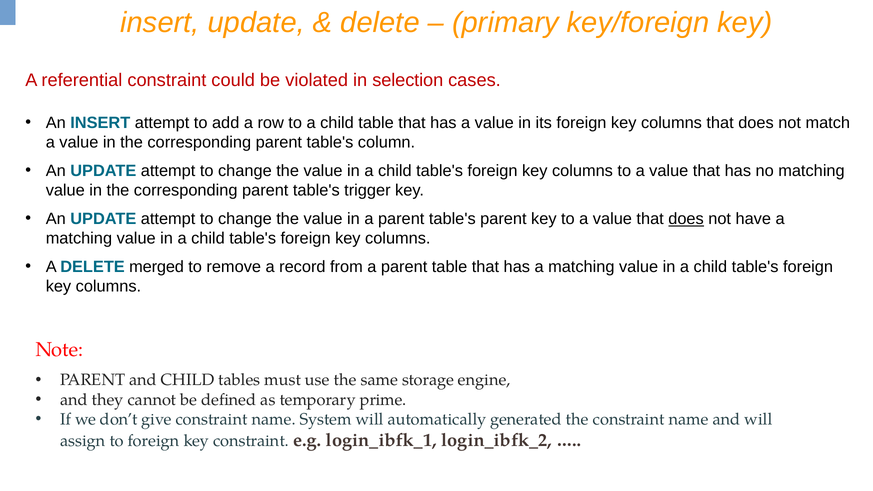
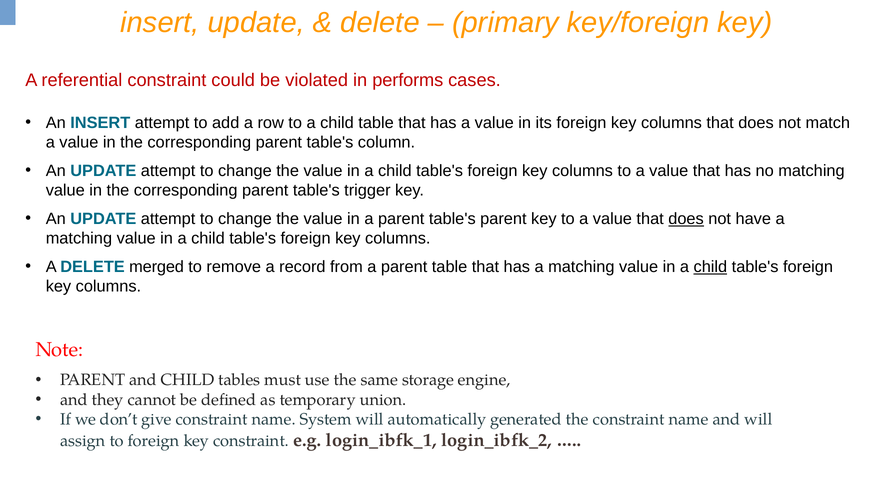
selection: selection -> performs
child at (710, 267) underline: none -> present
prime: prime -> union
